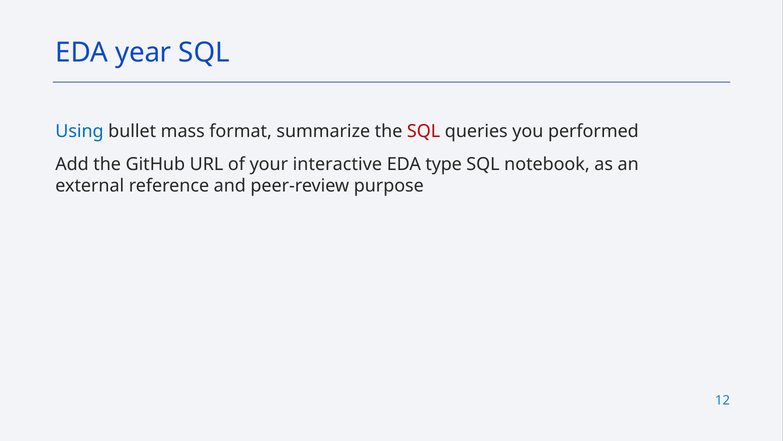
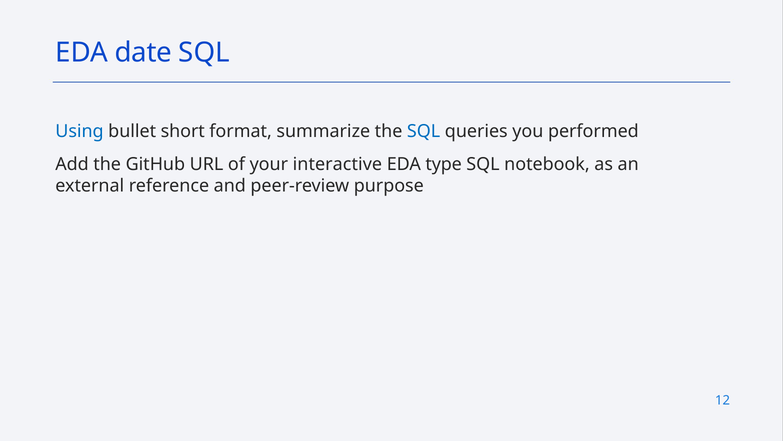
year: year -> date
mass: mass -> short
SQL at (424, 131) colour: red -> blue
